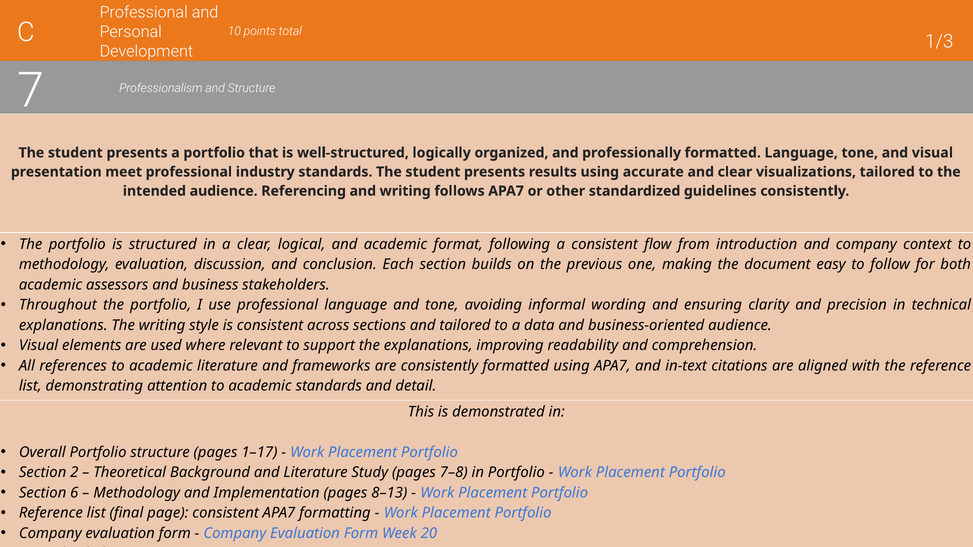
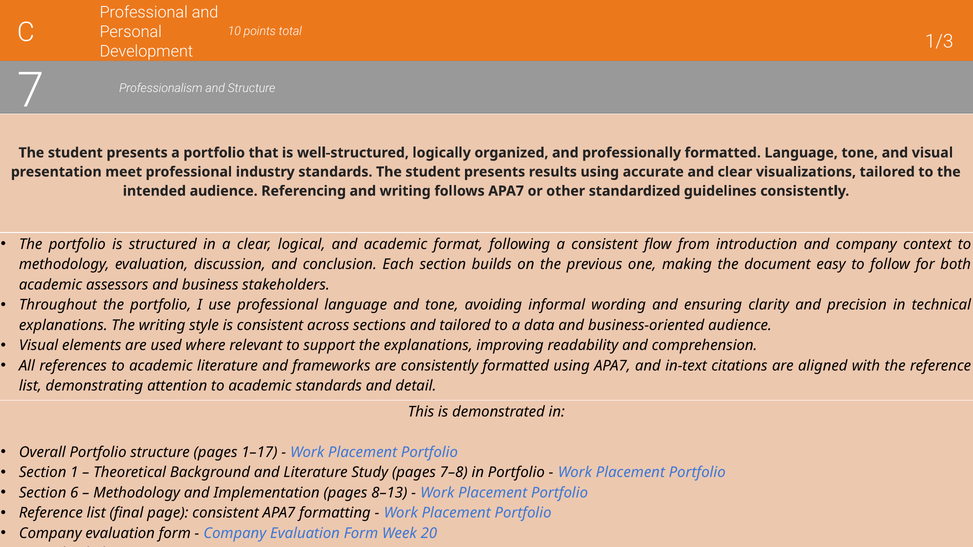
2: 2 -> 1
